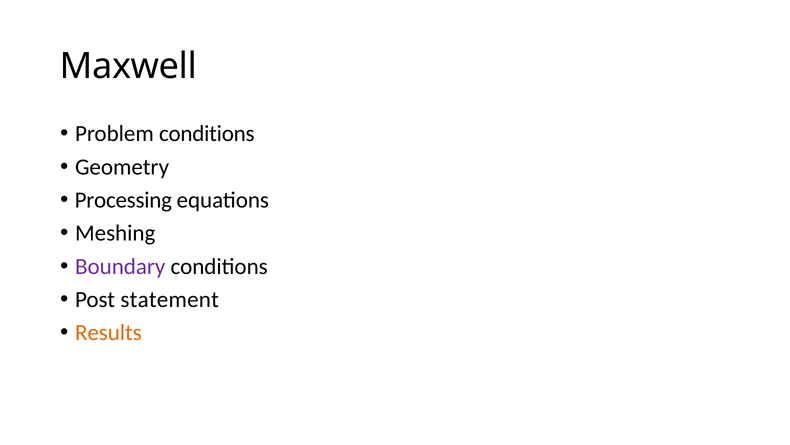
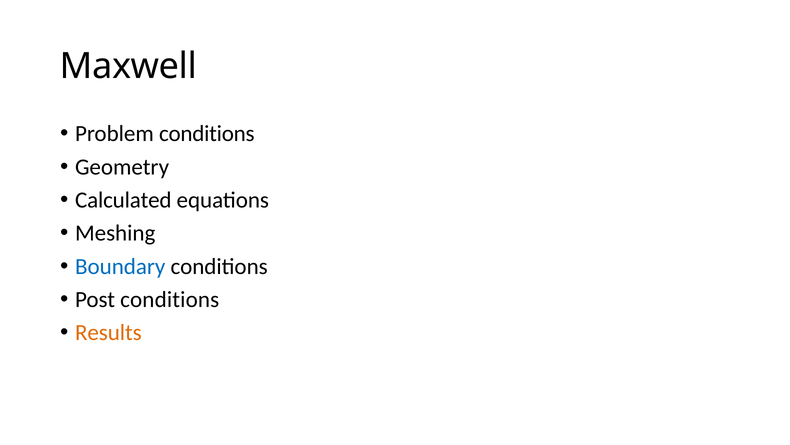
Processing: Processing -> Calculated
Boundary colour: purple -> blue
Post statement: statement -> conditions
